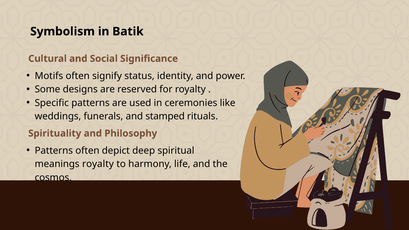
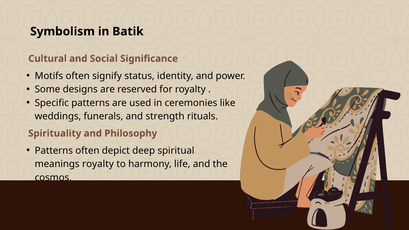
stamped: stamped -> strength
